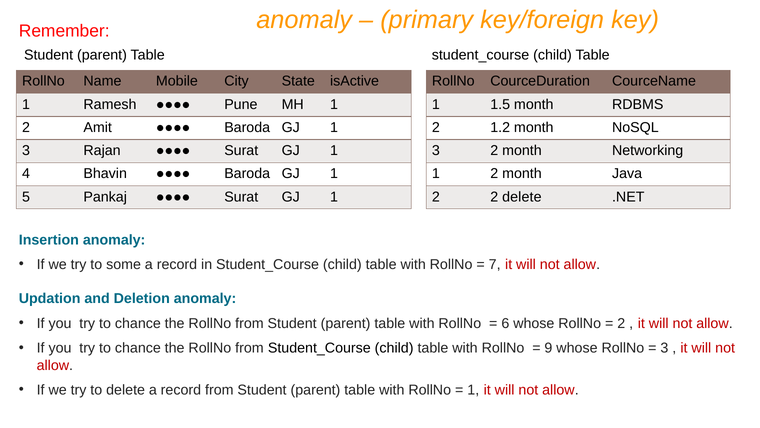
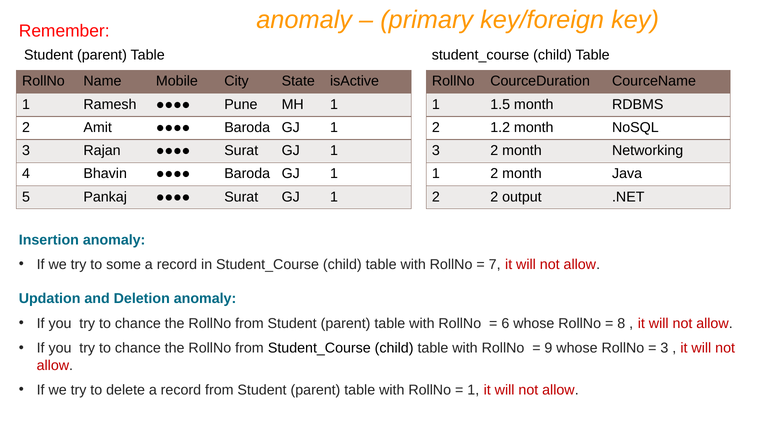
2 delete: delete -> output
2 at (621, 323): 2 -> 8
